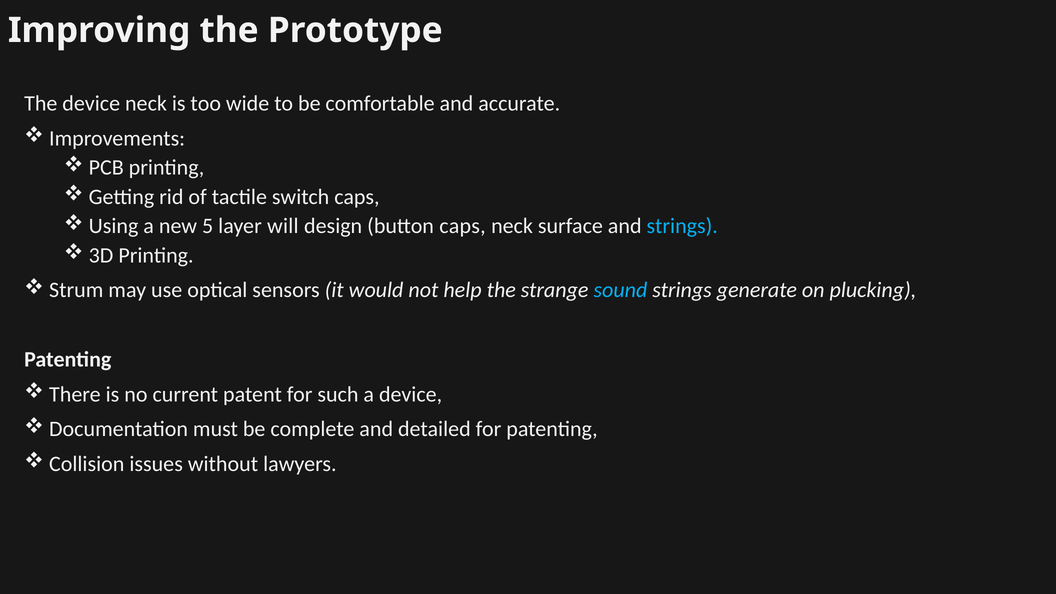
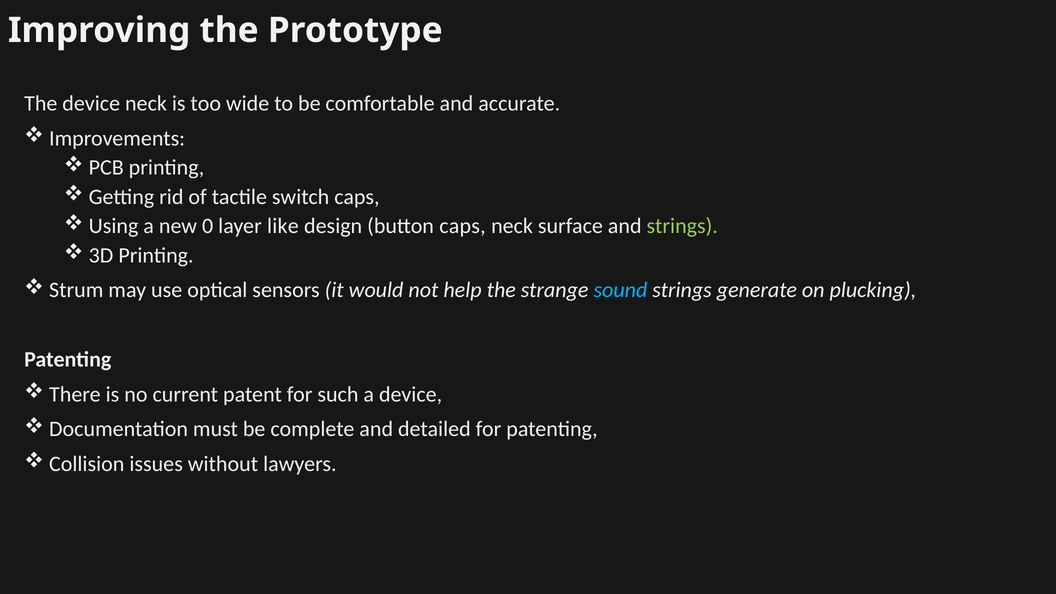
5: 5 -> 0
will: will -> like
strings at (682, 226) colour: light blue -> light green
